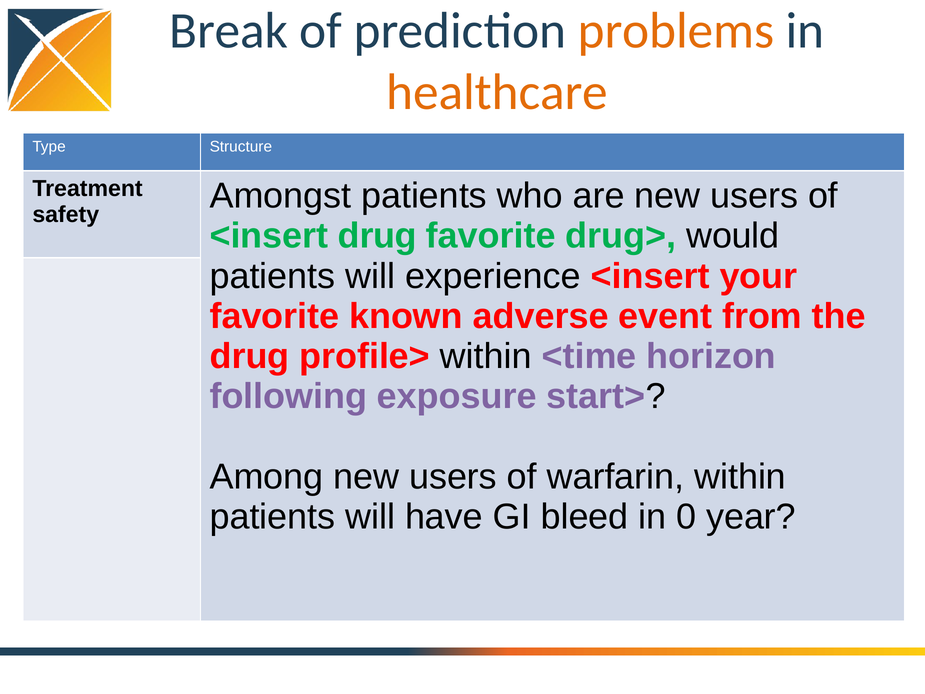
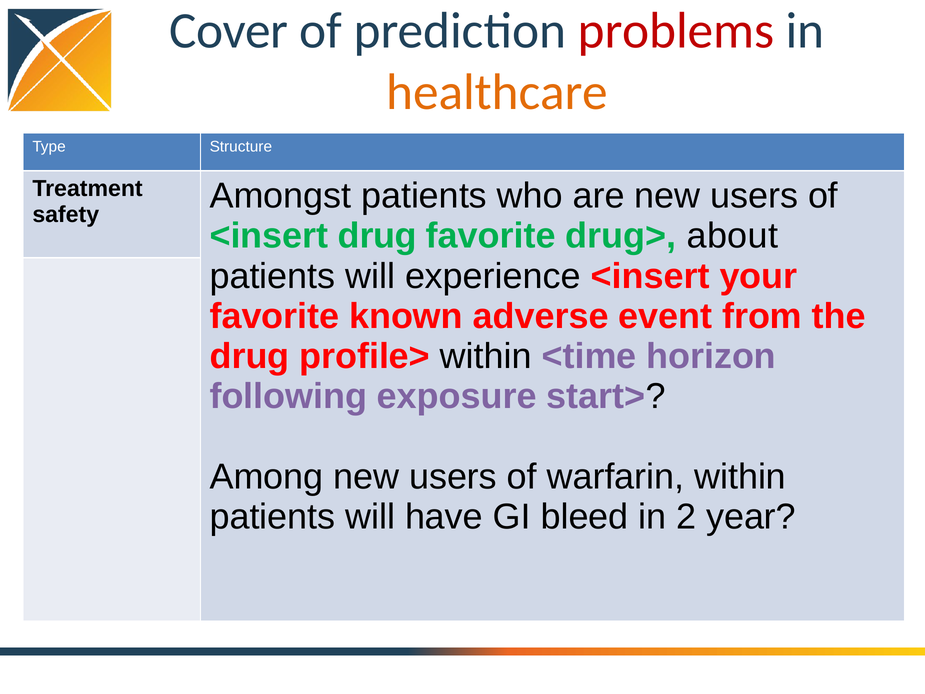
Break: Break -> Cover
problems colour: orange -> red
would: would -> about
0 at (686, 517): 0 -> 2
